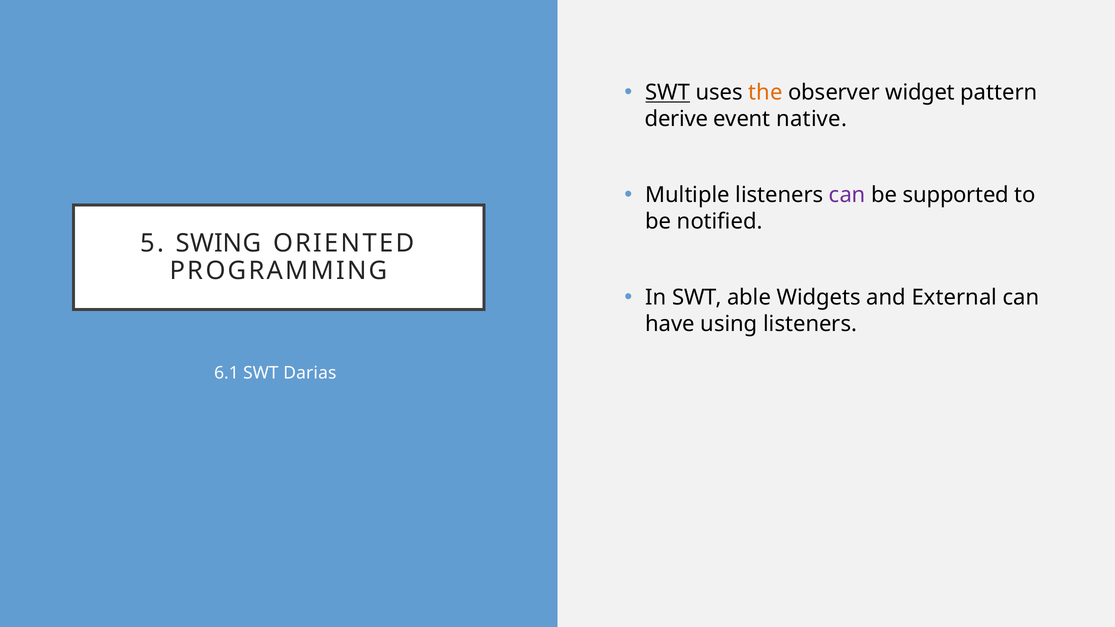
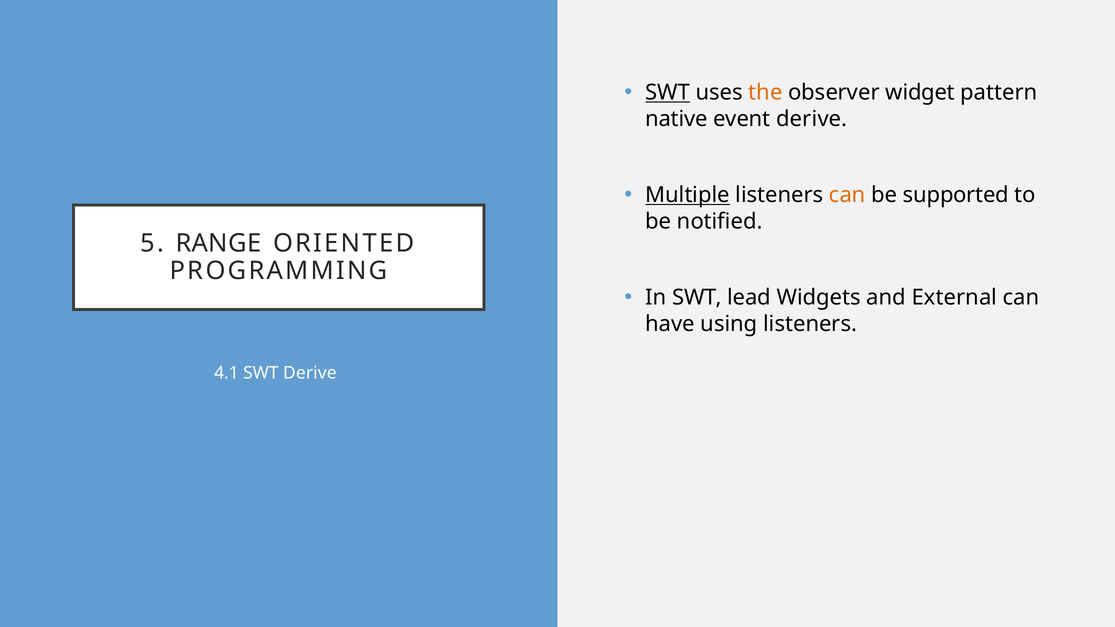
derive: derive -> native
event native: native -> derive
Multiple underline: none -> present
can at (847, 195) colour: purple -> orange
SWING: SWING -> RANGE
able: able -> lead
6.1: 6.1 -> 4.1
SWT Darias: Darias -> Derive
